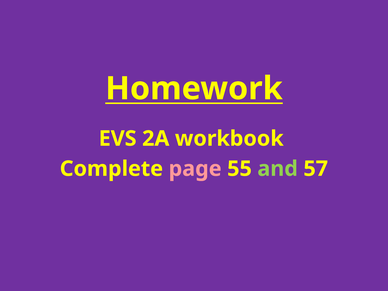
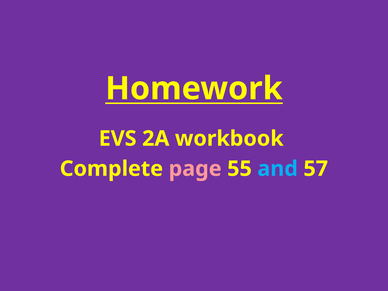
and colour: light green -> light blue
